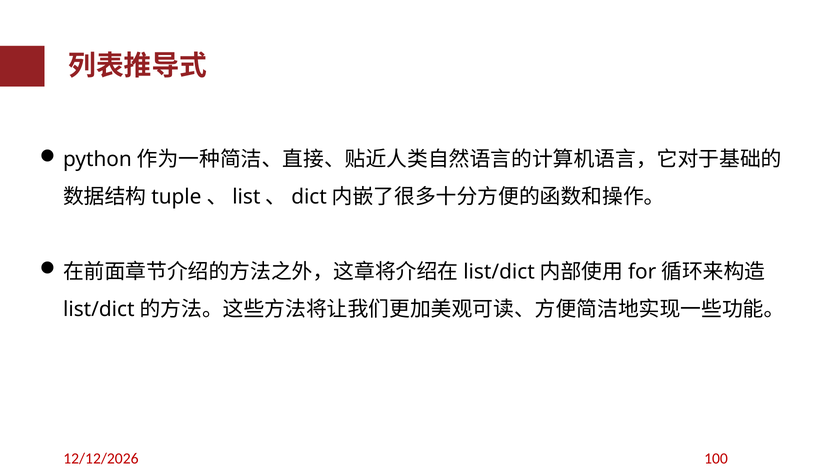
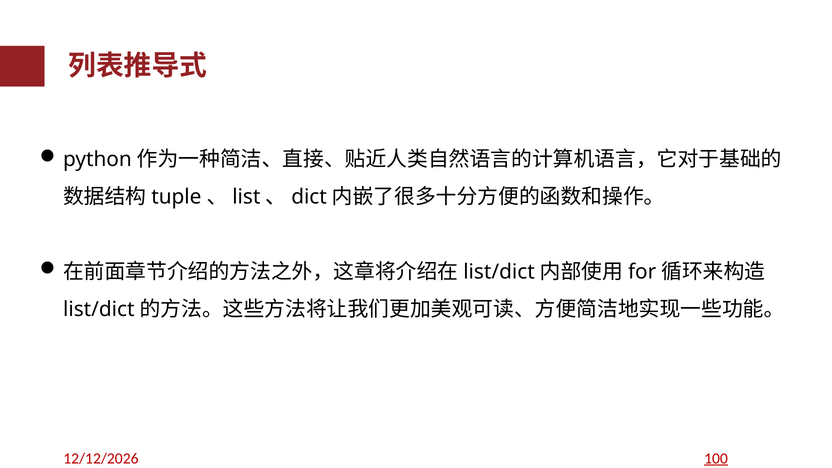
100 underline: none -> present
